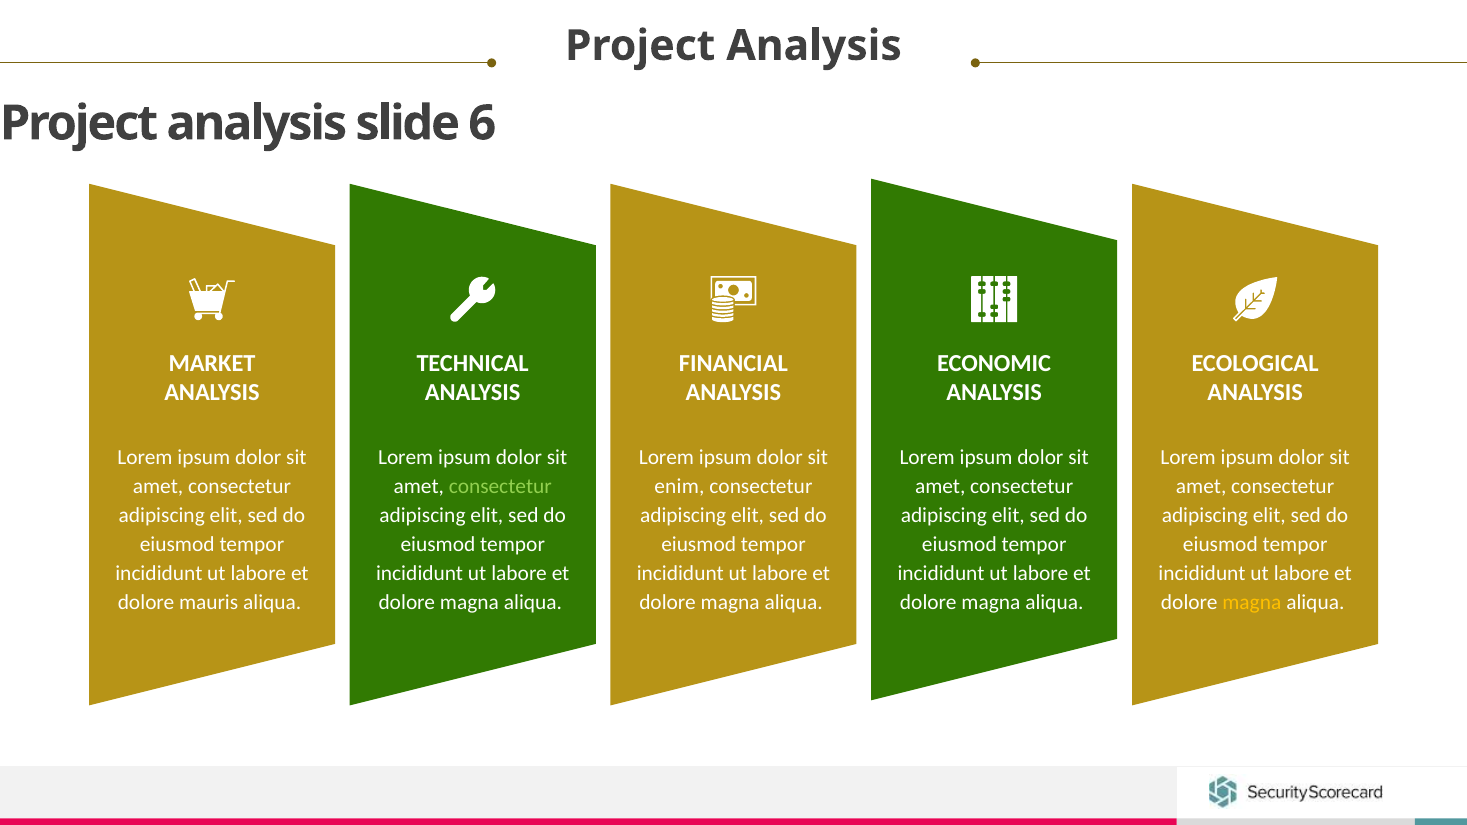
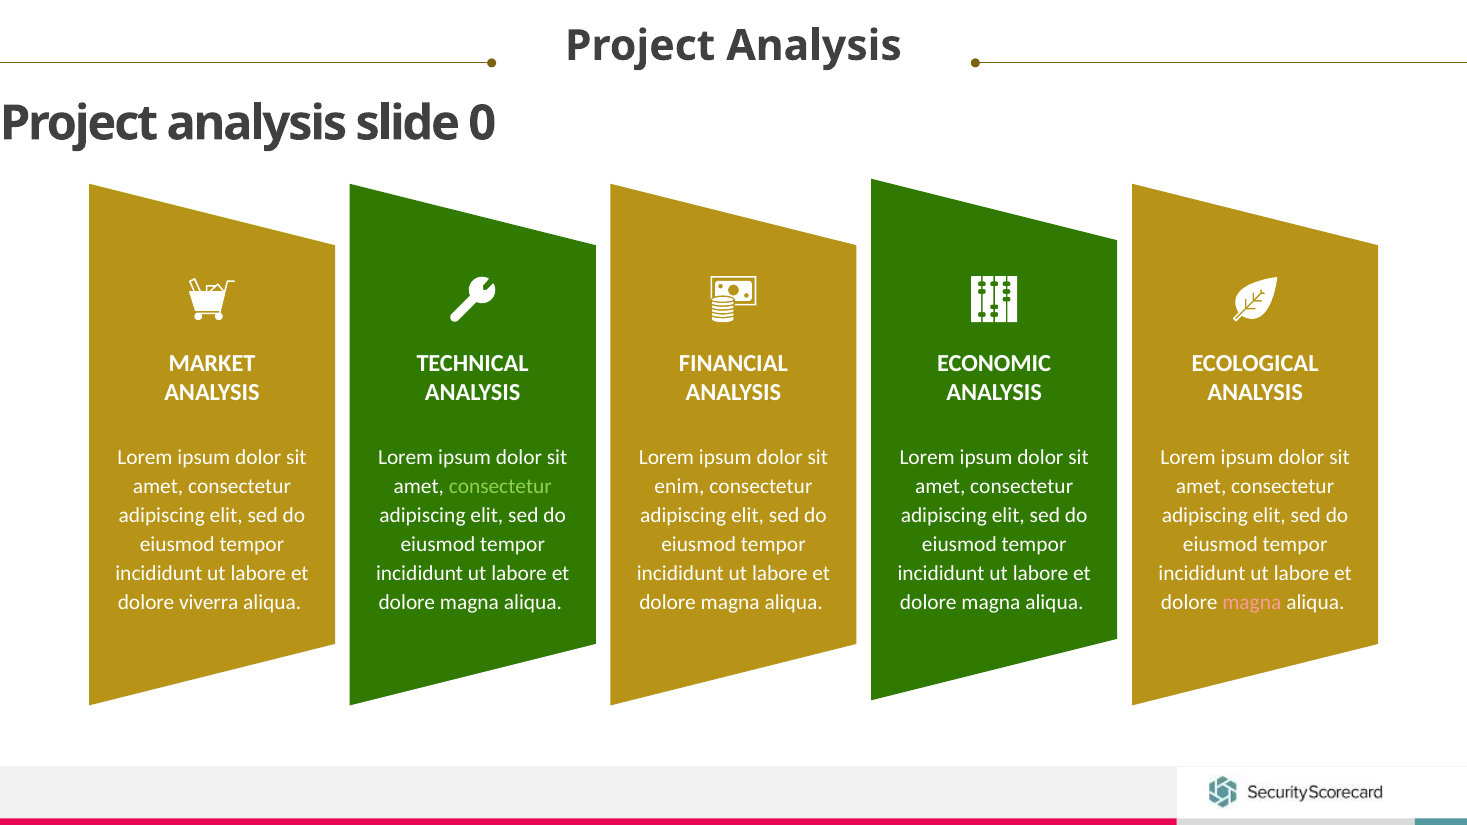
6: 6 -> 0
mauris: mauris -> viverra
magna at (1252, 602) colour: yellow -> pink
